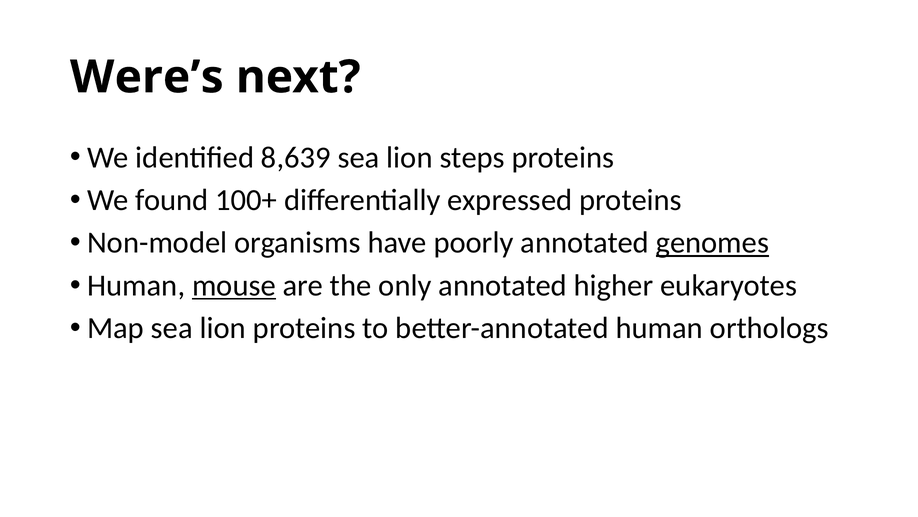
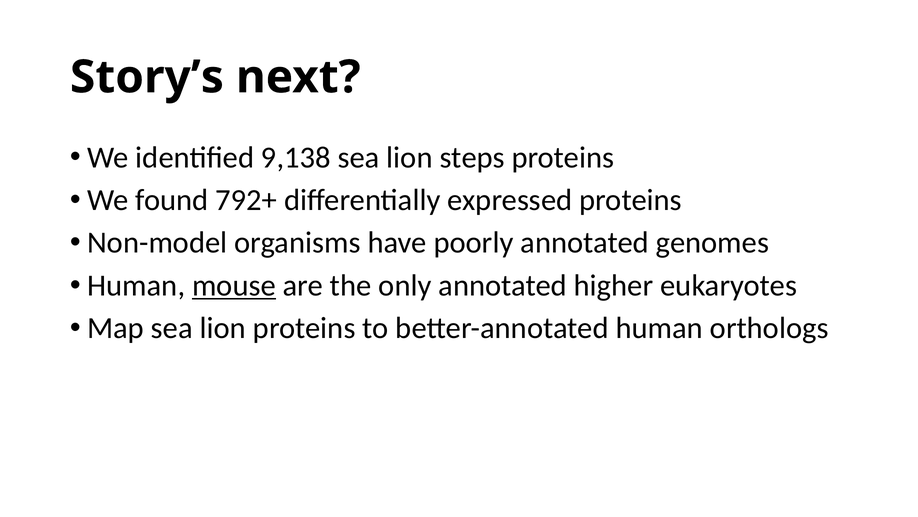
Were’s: Were’s -> Story’s
8,639: 8,639 -> 9,138
100+: 100+ -> 792+
genomes underline: present -> none
